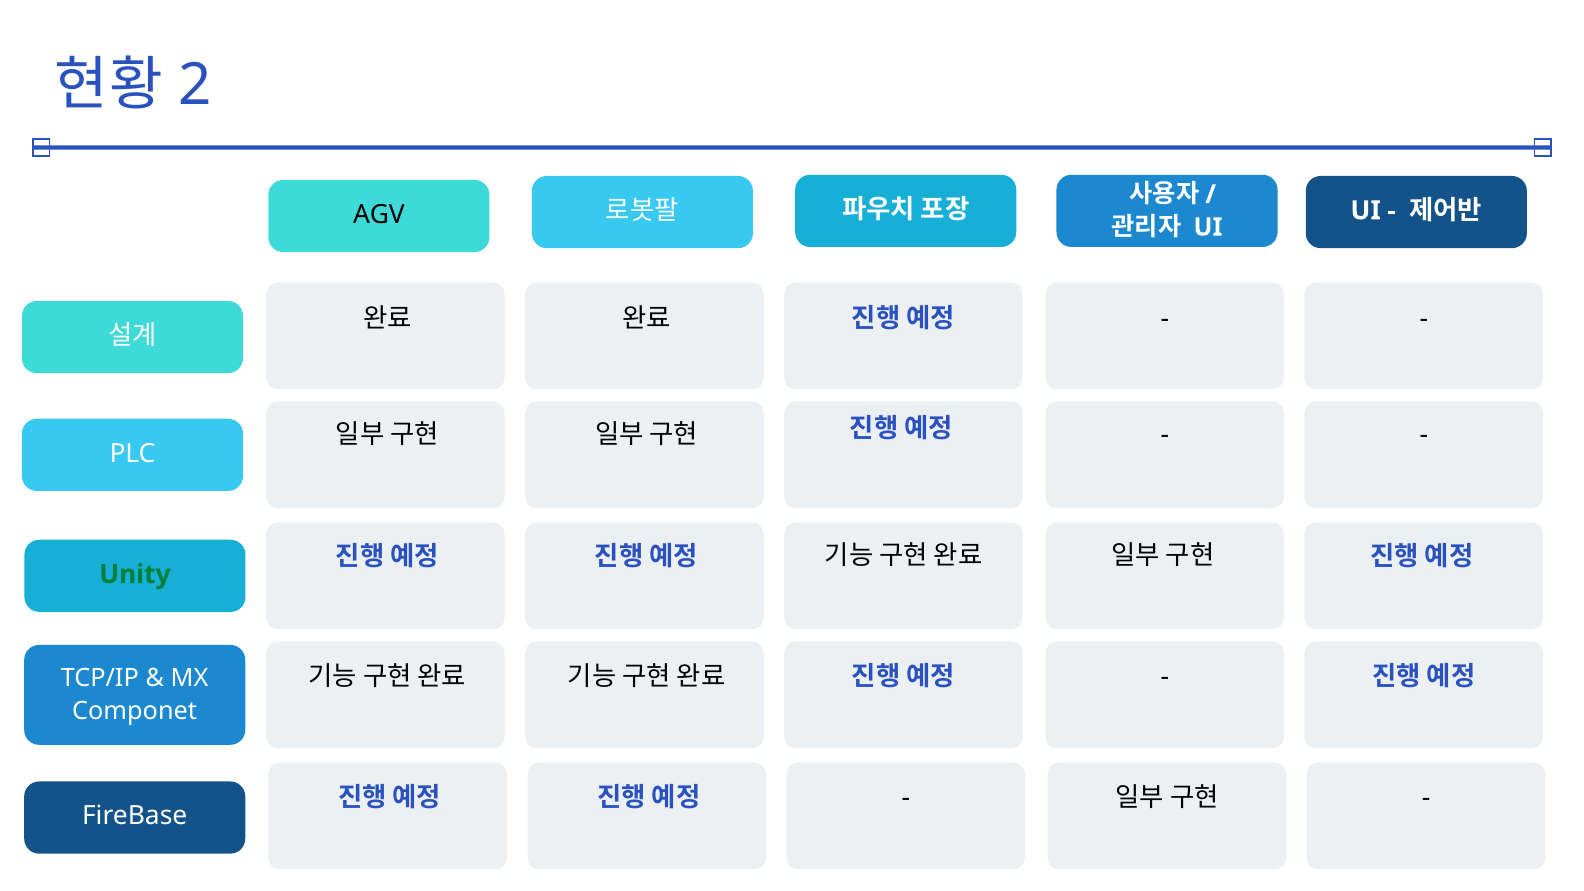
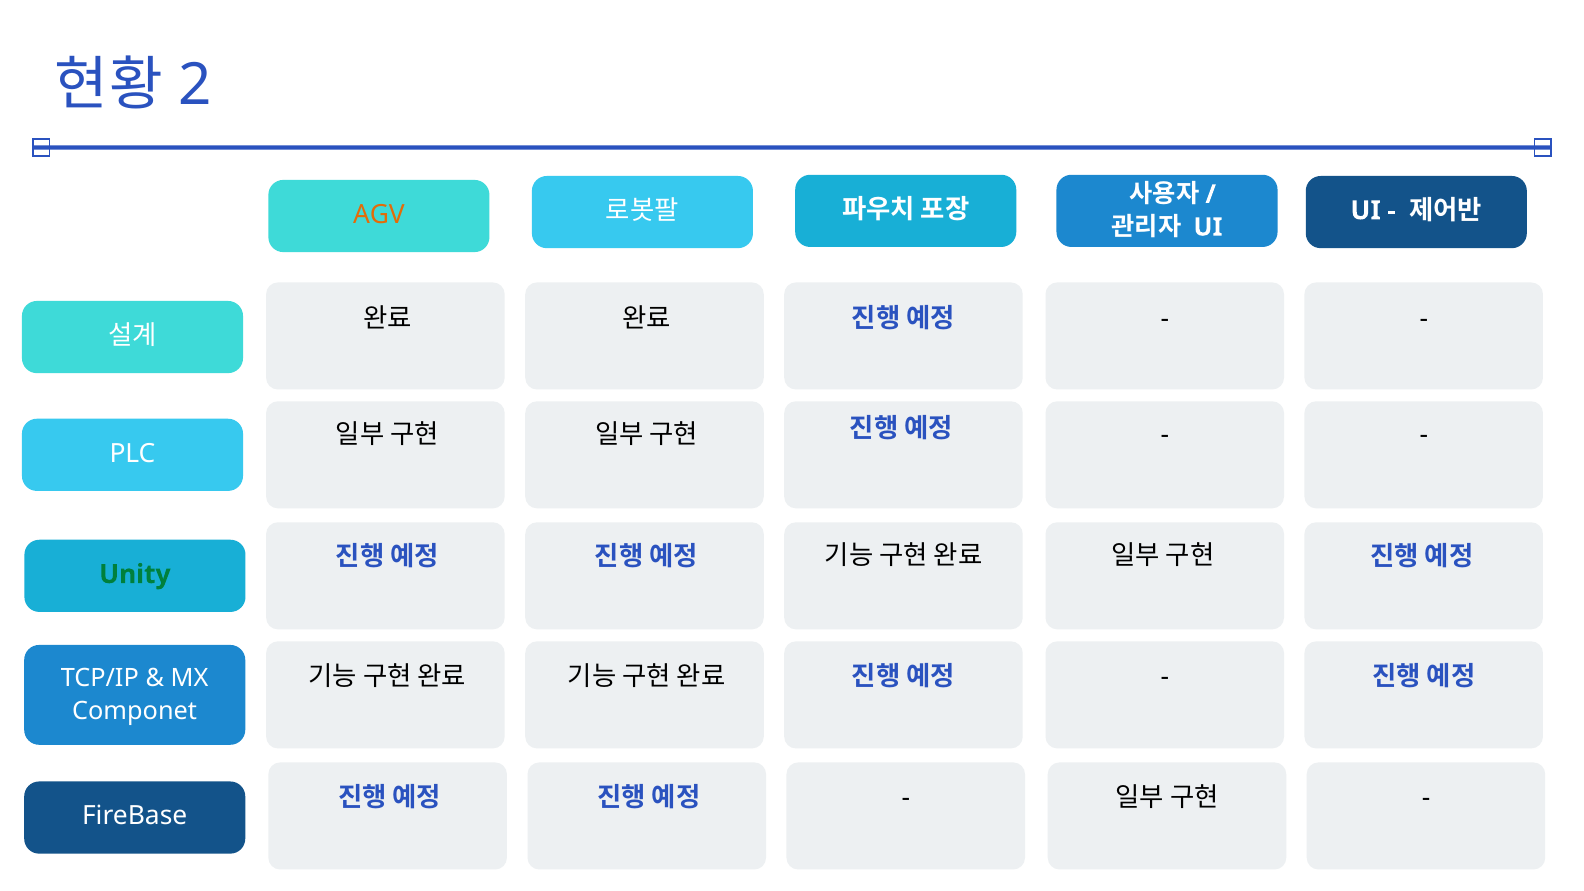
AGV colour: black -> orange
